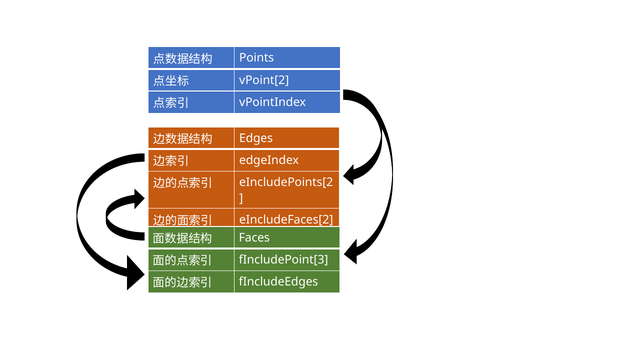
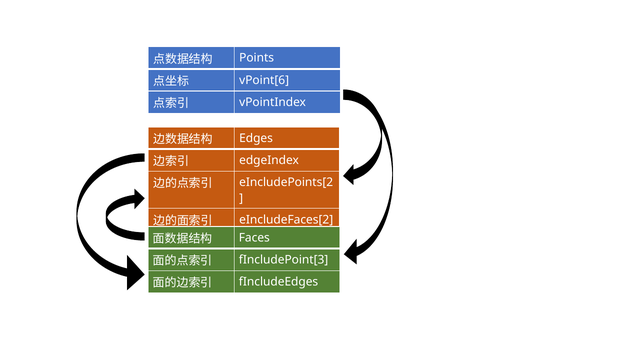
vPoint[2: vPoint[2 -> vPoint[6
